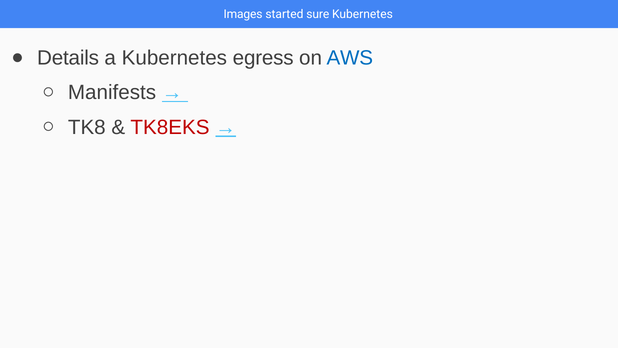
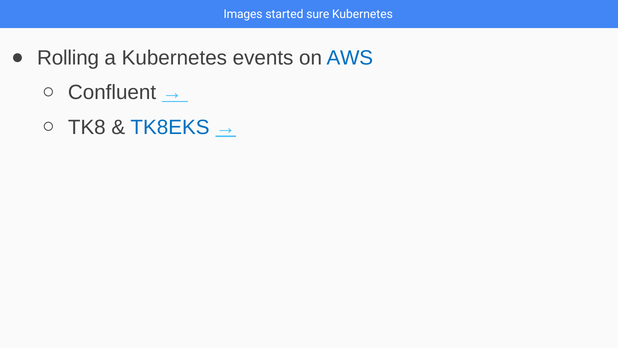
Details: Details -> Rolling
egress: egress -> events
Manifests: Manifests -> Confluent
TK8EKS colour: red -> blue
